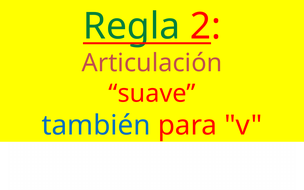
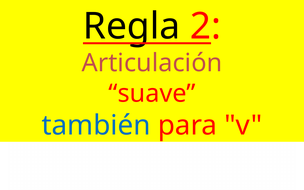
Regla colour: green -> black
